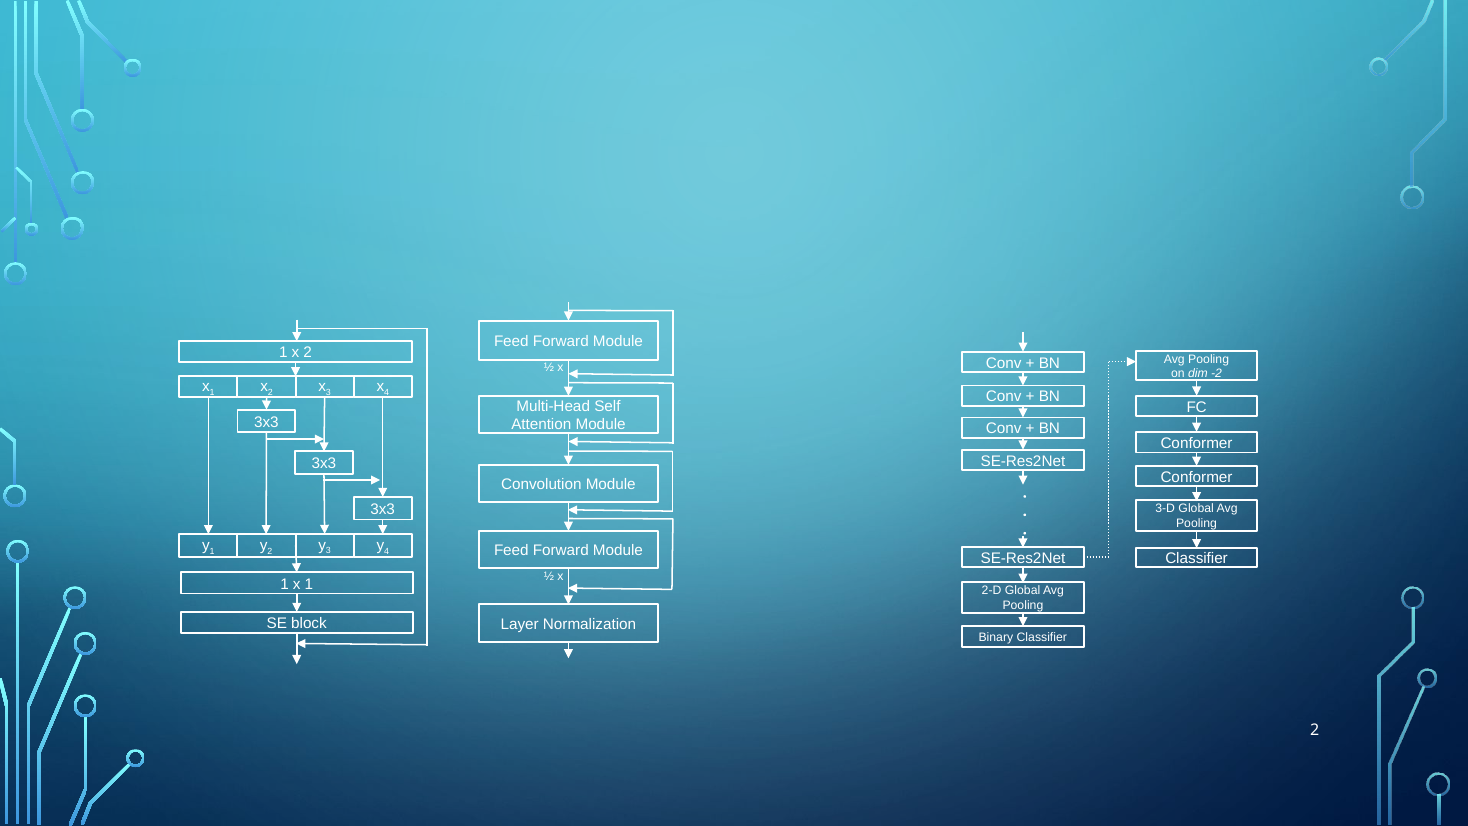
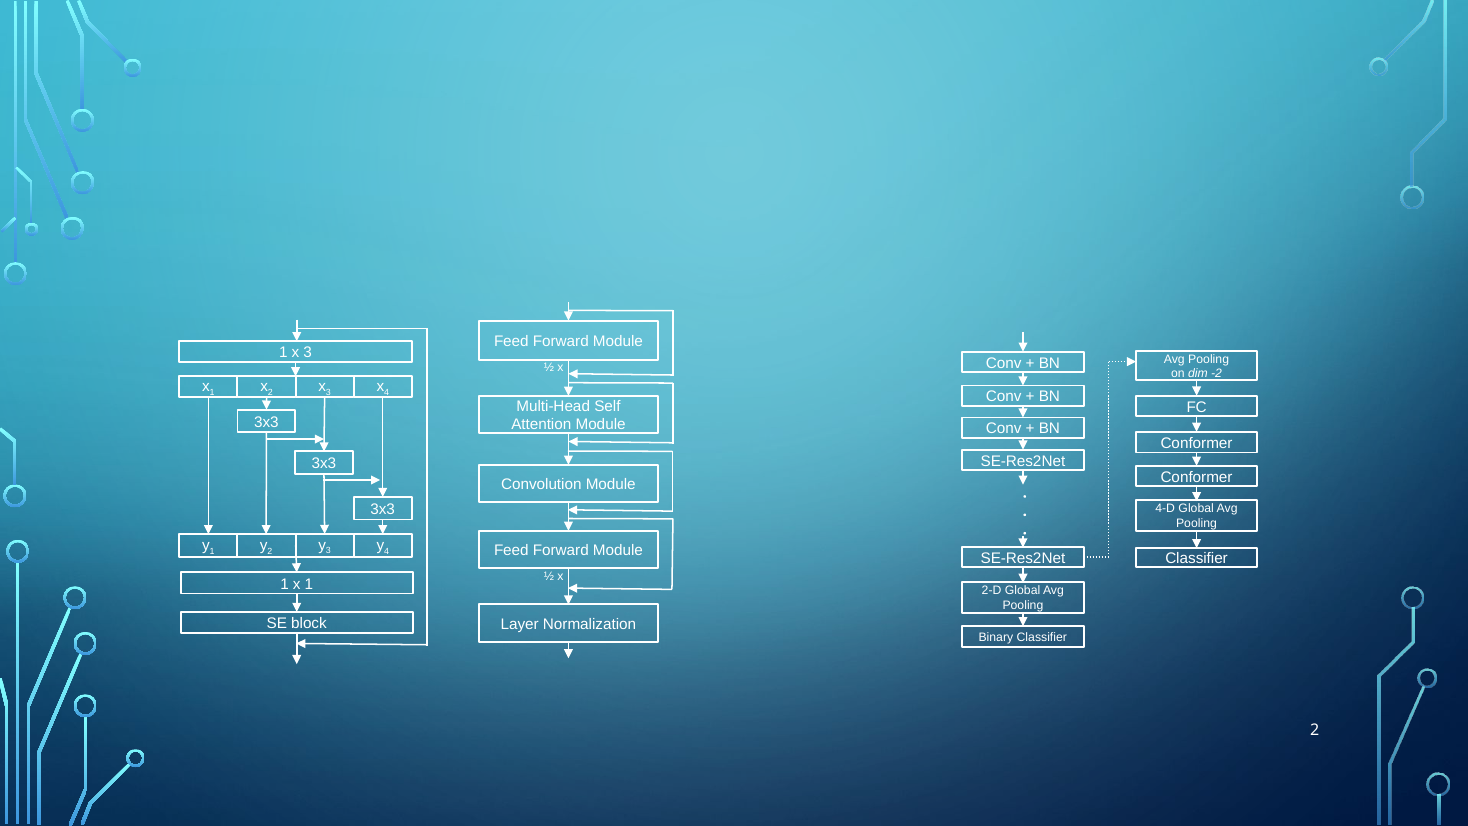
2 at (308, 352): 2 -> 3
3-D: 3-D -> 4-D
